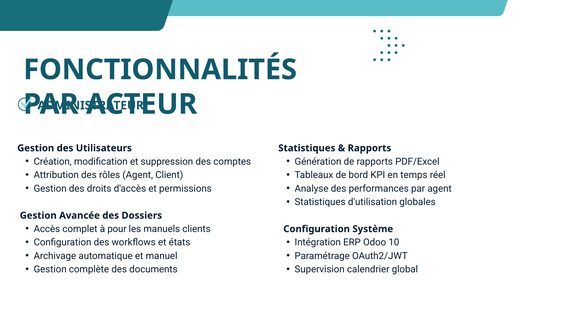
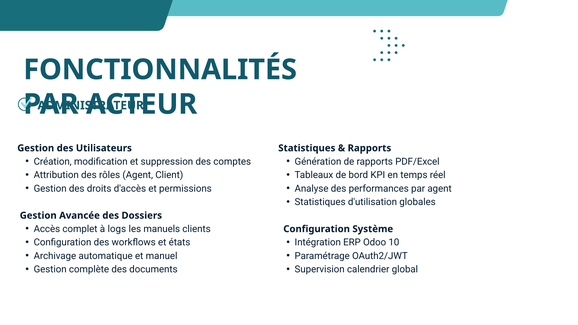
pour: pour -> logs
